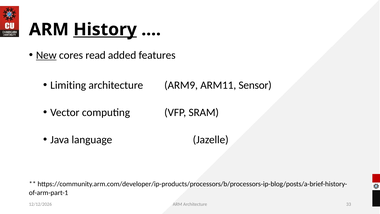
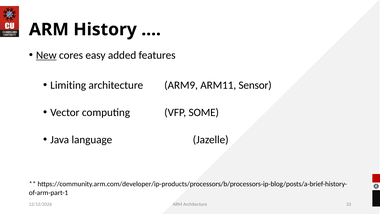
History underline: present -> none
read: read -> easy
SRAM: SRAM -> SOME
